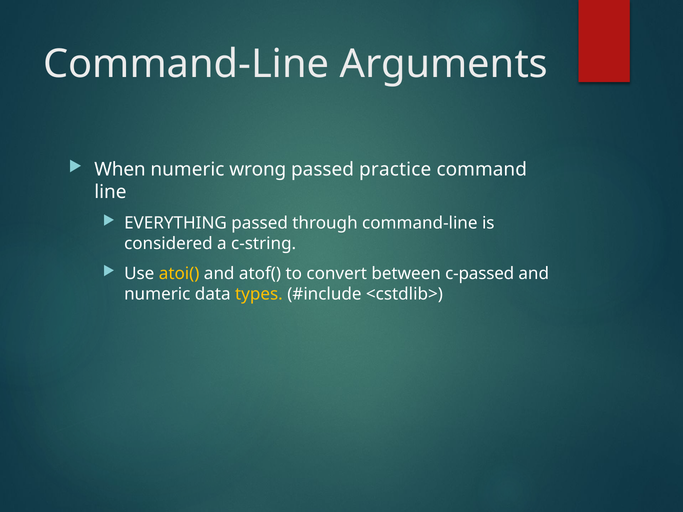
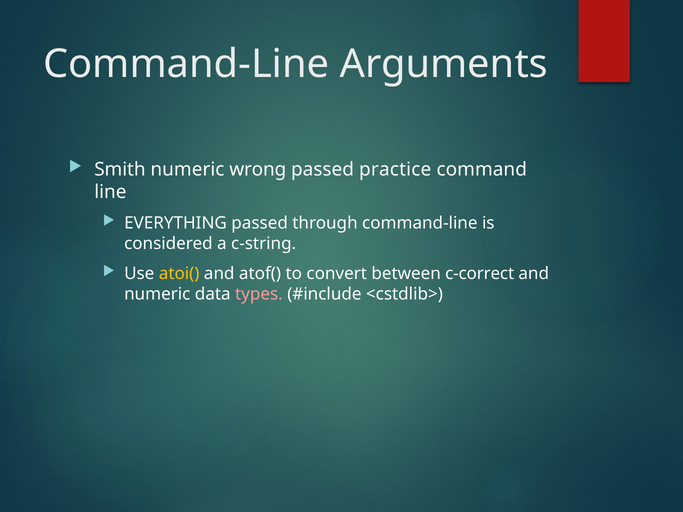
When: When -> Smith
c-passed: c-passed -> c-correct
types colour: yellow -> pink
